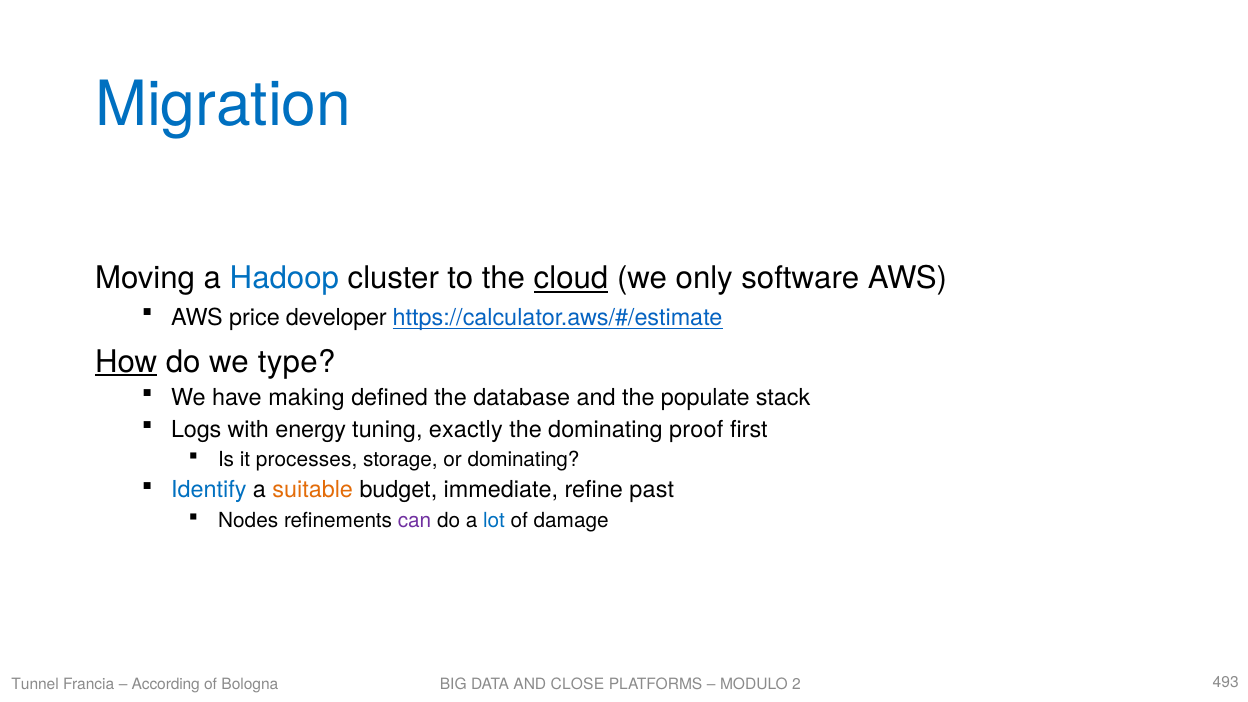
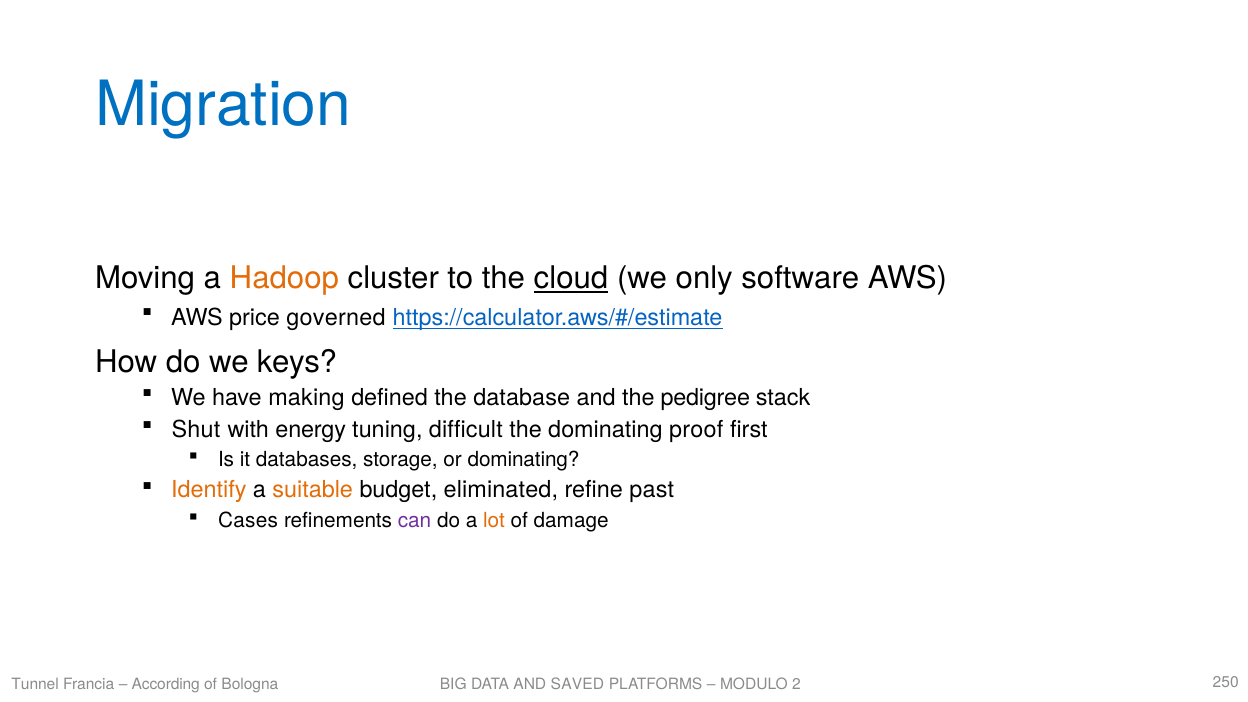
Hadoop colour: blue -> orange
developer: developer -> governed
How underline: present -> none
type: type -> keys
populate: populate -> pedigree
Logs: Logs -> Shut
exactly: exactly -> difficult
processes: processes -> databases
Identify colour: blue -> orange
immediate: immediate -> eliminated
Nodes: Nodes -> Cases
lot colour: blue -> orange
CLOSE: CLOSE -> SAVED
493: 493 -> 250
